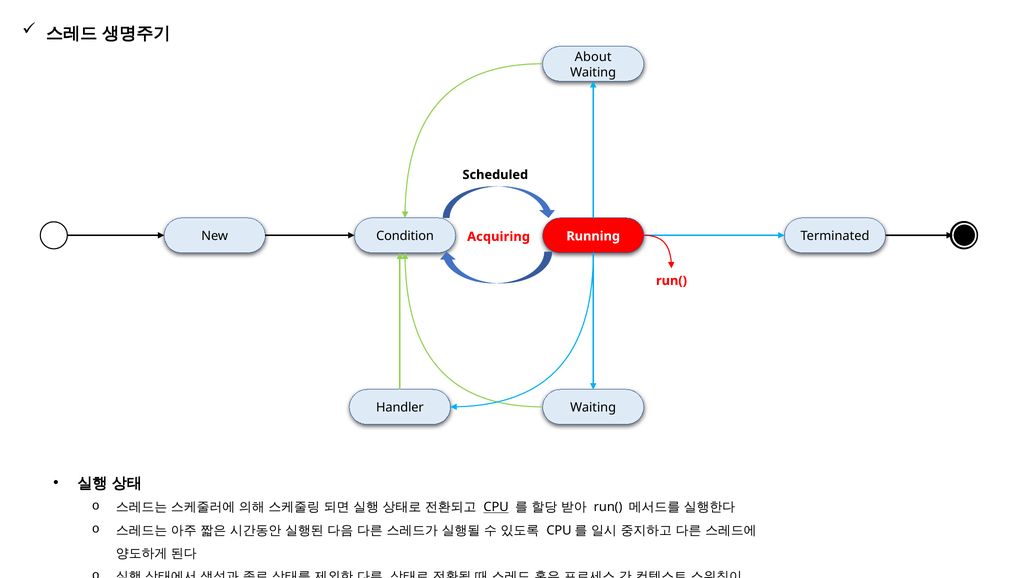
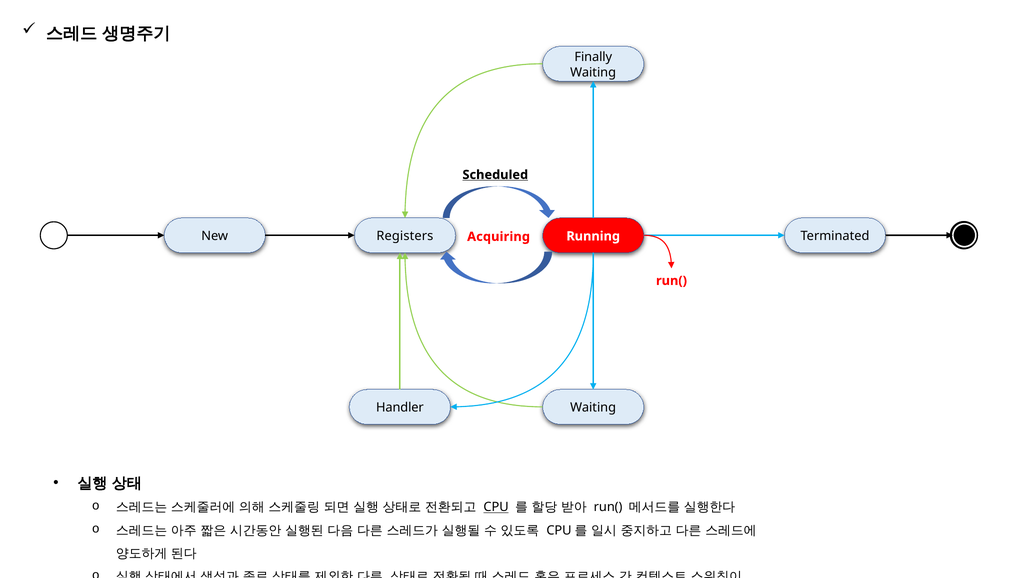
About: About -> Finally
Scheduled underline: none -> present
Condition: Condition -> Registers
